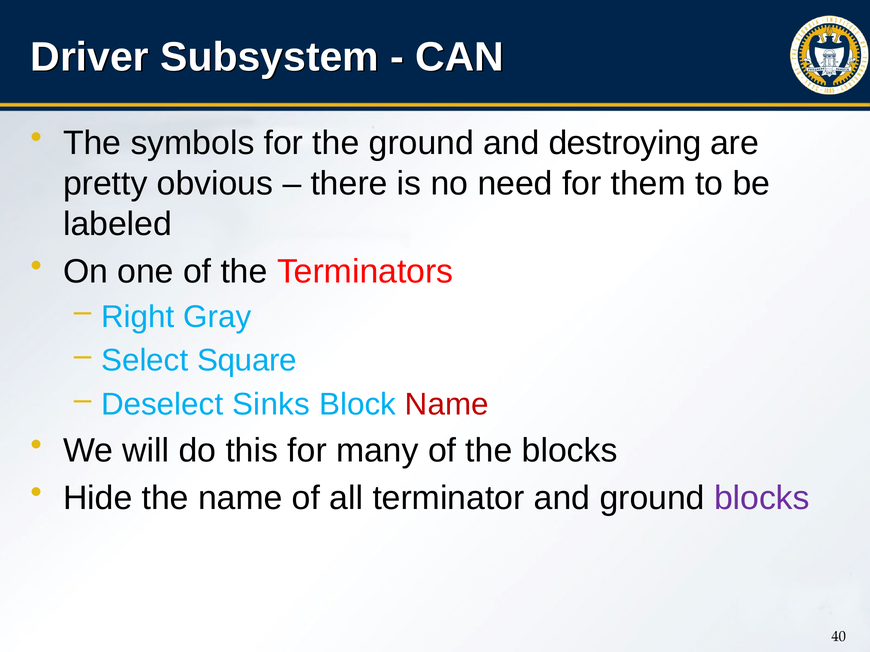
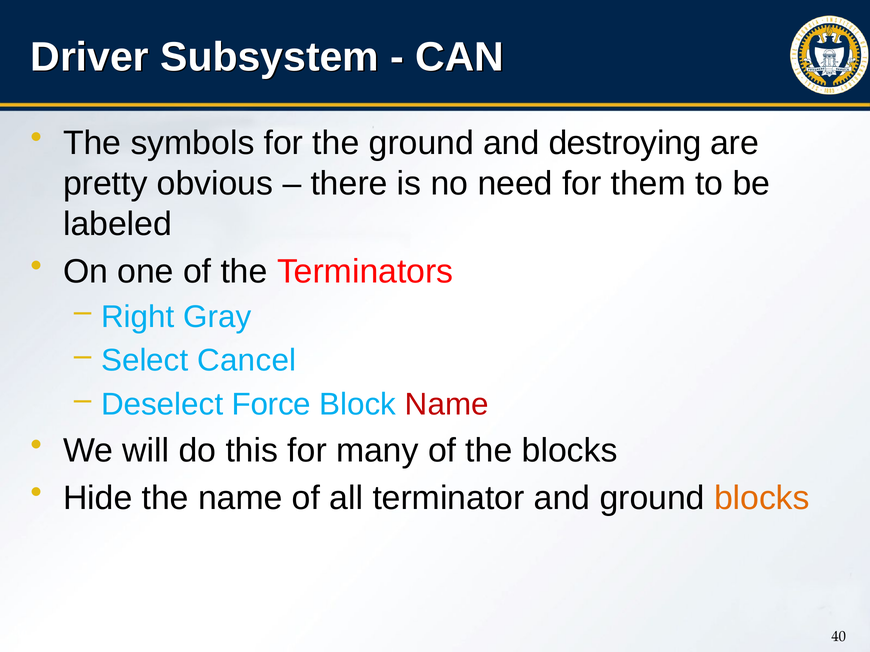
Square: Square -> Cancel
Sinks: Sinks -> Force
blocks at (762, 498) colour: purple -> orange
